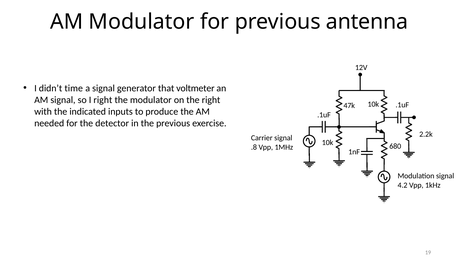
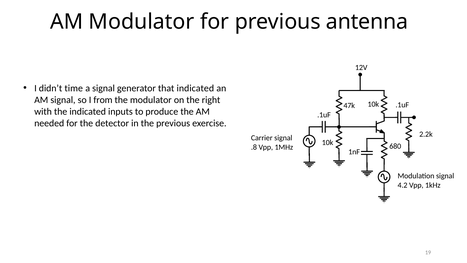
that voltmeter: voltmeter -> indicated
I right: right -> from
